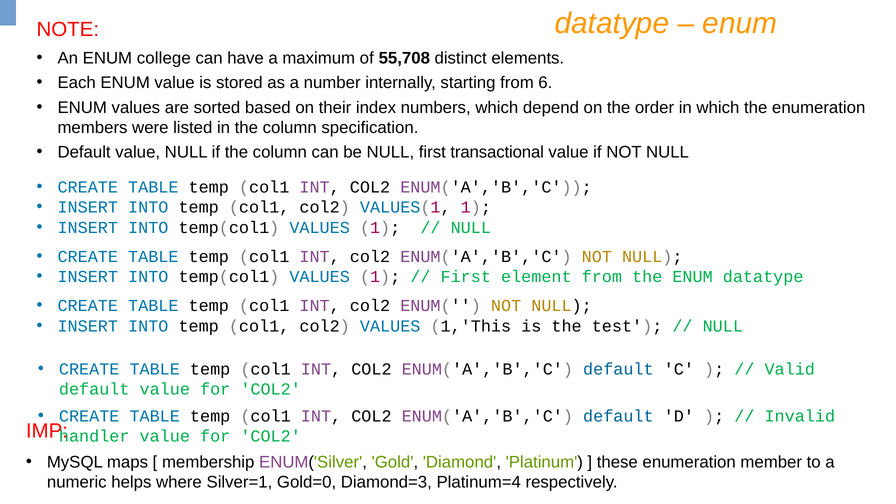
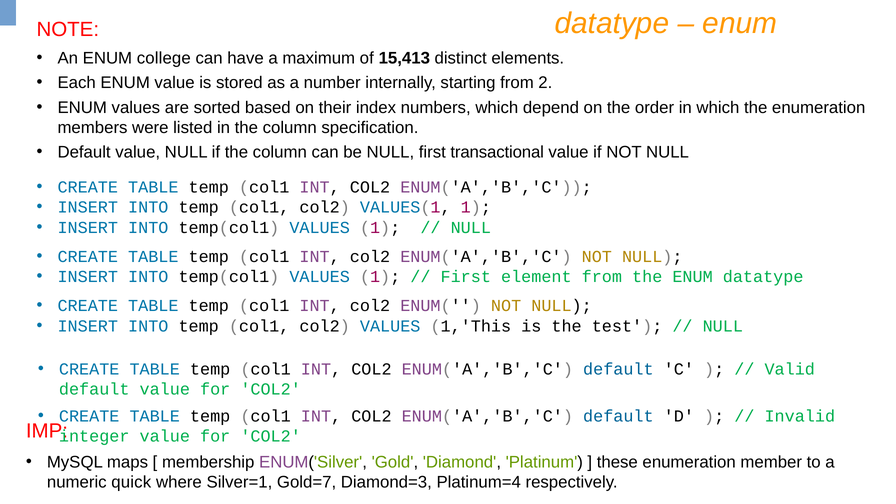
55,708: 55,708 -> 15,413
6: 6 -> 2
handler: handler -> integer
helps: helps -> quick
Gold=0: Gold=0 -> Gold=7
